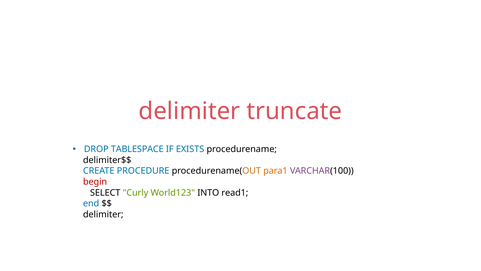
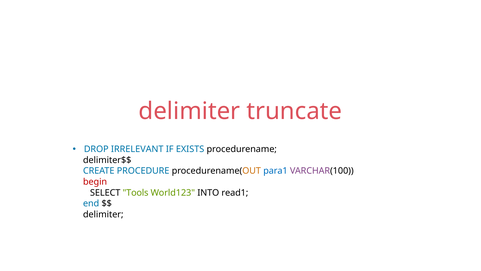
TABLESPACE: TABLESPACE -> IRRELEVANT
para1 colour: orange -> blue
Curly: Curly -> Tools
